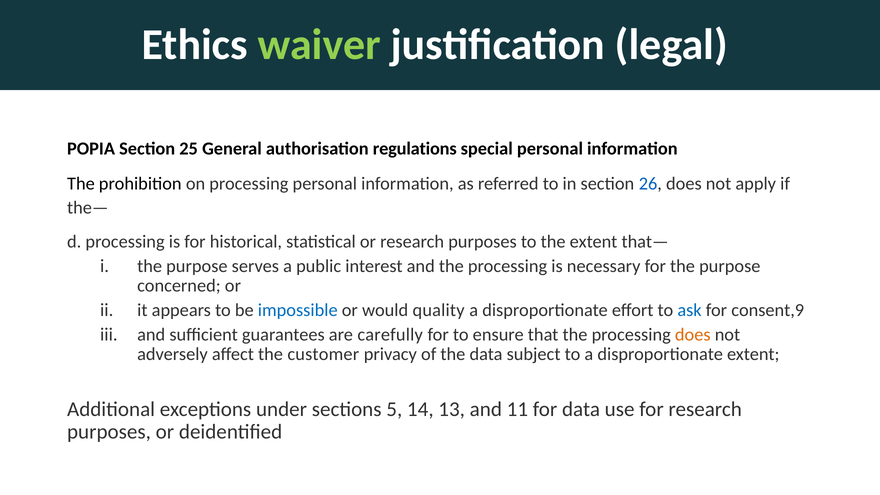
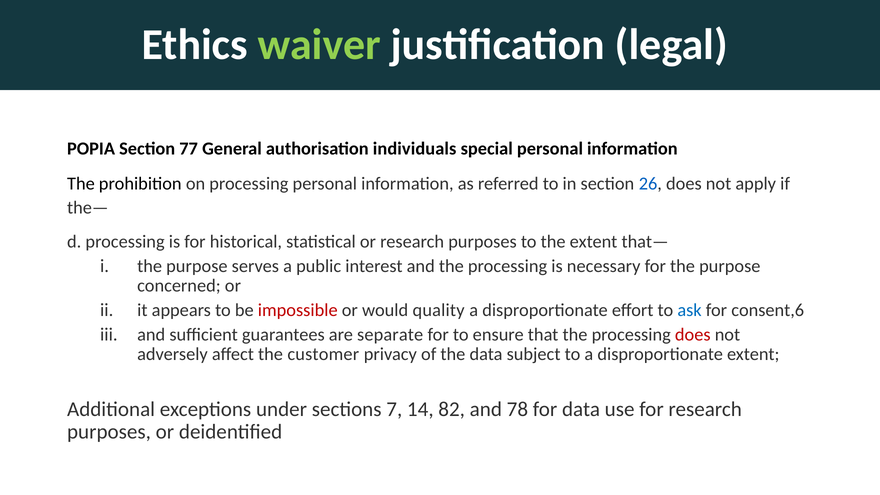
25: 25 -> 77
regulations: regulations -> individuals
impossible colour: blue -> red
consent,9: consent,9 -> consent,6
carefully: carefully -> separate
does at (693, 335) colour: orange -> red
5: 5 -> 7
13: 13 -> 82
11: 11 -> 78
